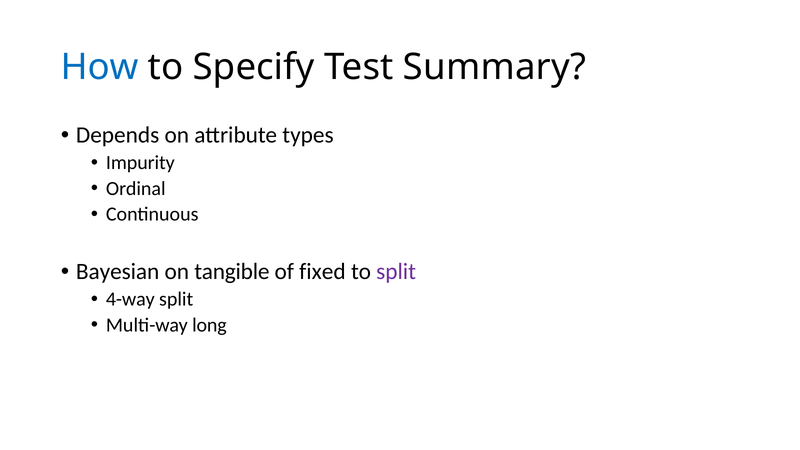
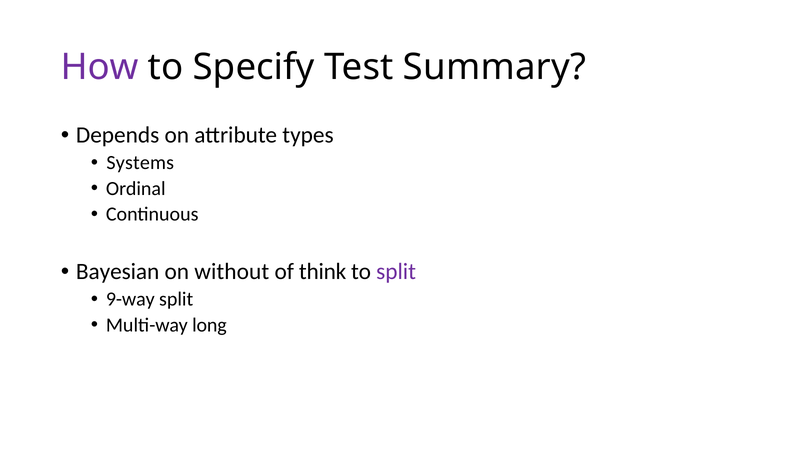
How colour: blue -> purple
Impurity: Impurity -> Systems
tangible: tangible -> without
fixed: fixed -> think
4-way: 4-way -> 9-way
